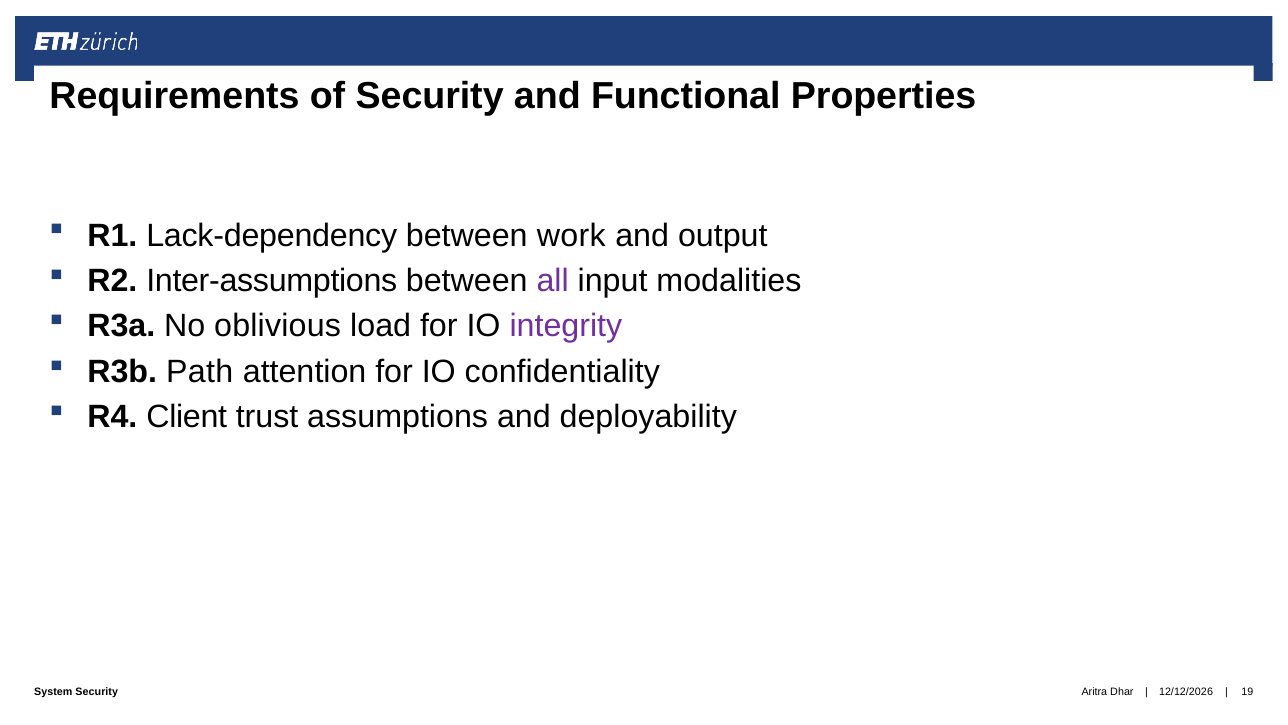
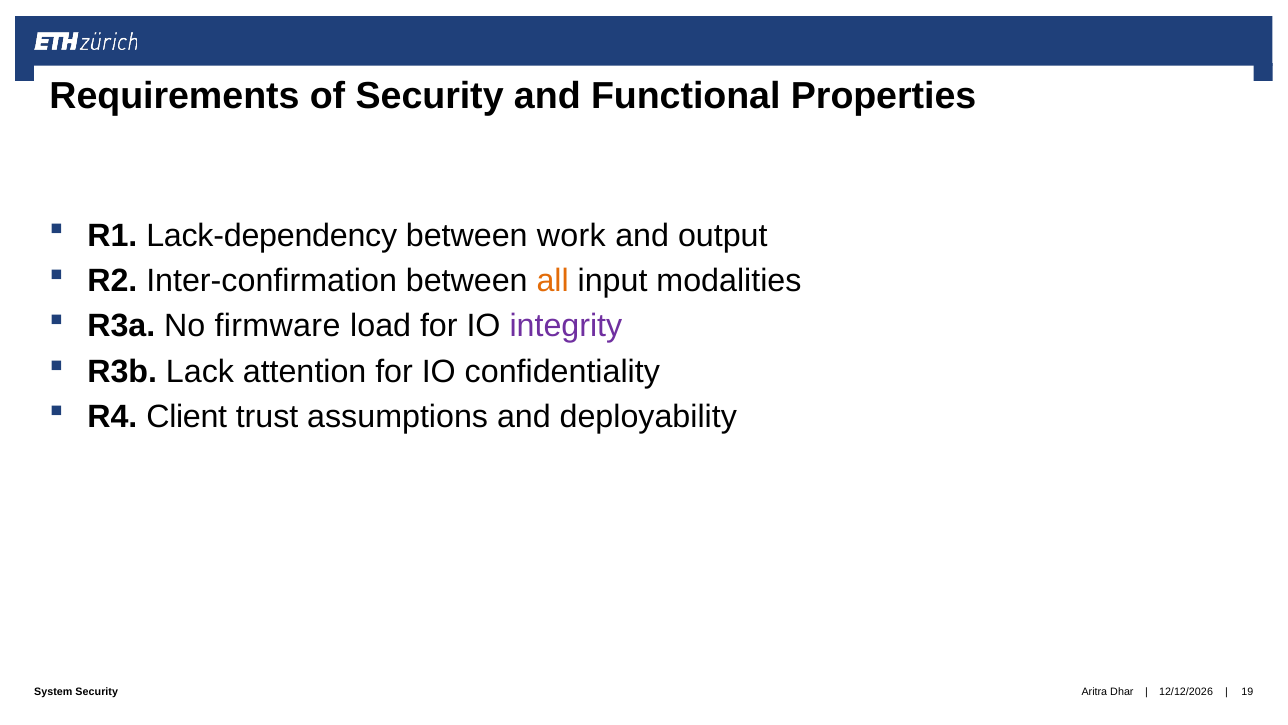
Inter-assumptions: Inter-assumptions -> Inter-confirmation
all colour: purple -> orange
oblivious: oblivious -> firmware
Path: Path -> Lack
